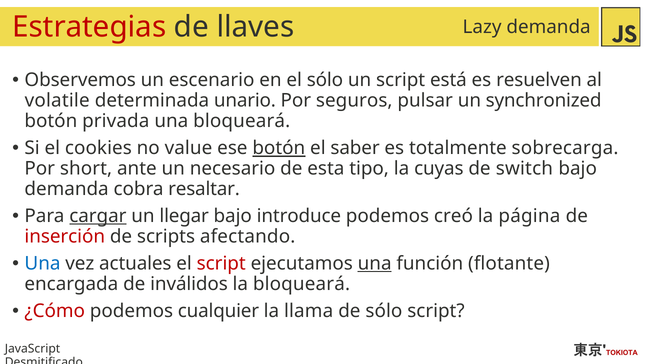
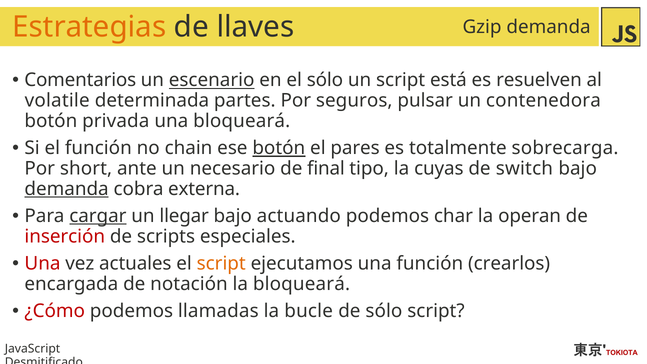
Estrategias colour: red -> orange
Lazy: Lazy -> Gzip
Observemos: Observemos -> Comentarios
escenario underline: none -> present
unario: unario -> partes
synchronized: synchronized -> contenedora
el cookies: cookies -> función
value: value -> chain
saber: saber -> pares
esta: esta -> final
demanda at (67, 189) underline: none -> present
resaltar: resaltar -> externa
introduce: introduce -> actuando
creó: creó -> char
página: página -> operan
afectando: afectando -> especiales
Una at (42, 264) colour: blue -> red
script at (221, 264) colour: red -> orange
una at (375, 264) underline: present -> none
flotante: flotante -> crearlos
inválidos: inválidos -> notación
cualquier: cualquier -> llamadas
llama: llama -> bucle
